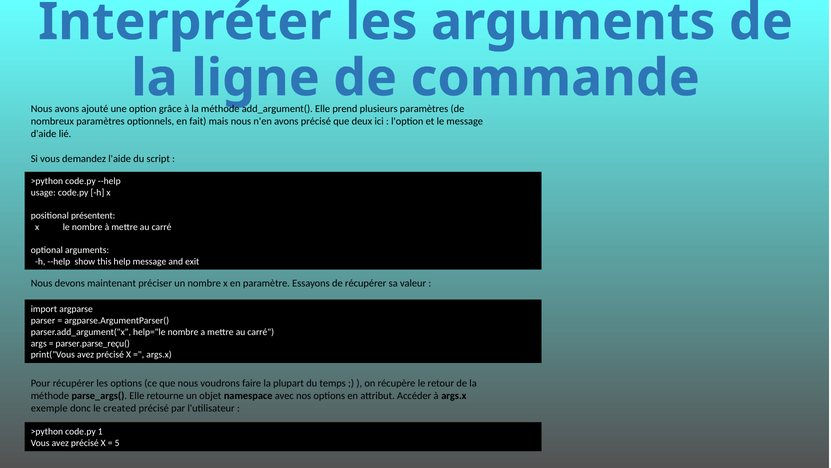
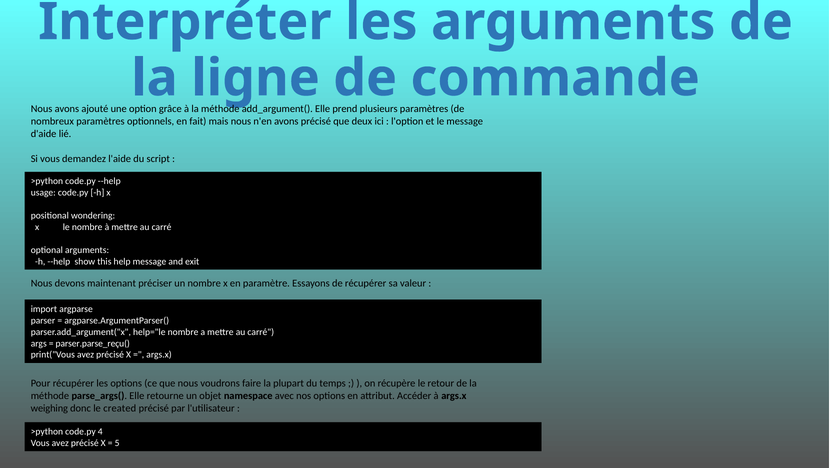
présentent: présentent -> wondering
exemple: exemple -> weighing
1: 1 -> 4
